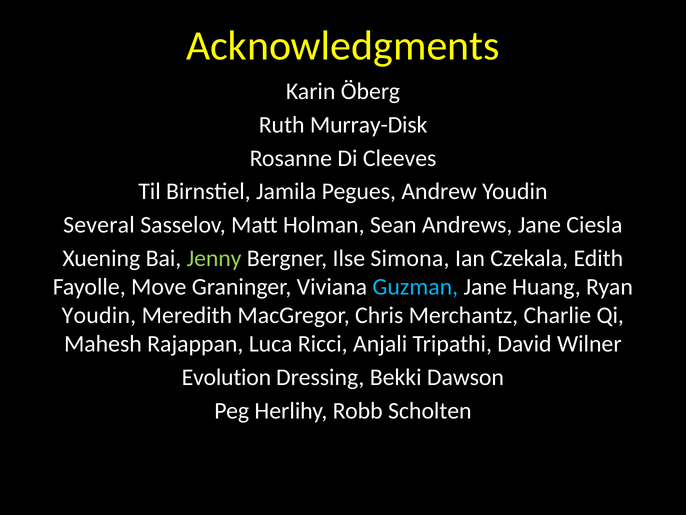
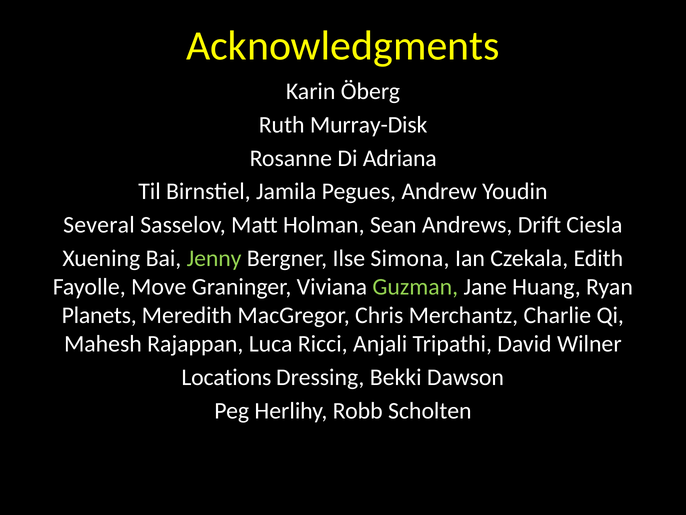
Cleeves: Cleeves -> Adriana
Andrews Jane: Jane -> Drift
Guzman colour: light blue -> light green
Youdin at (99, 315): Youdin -> Planets
Evolution: Evolution -> Locations
